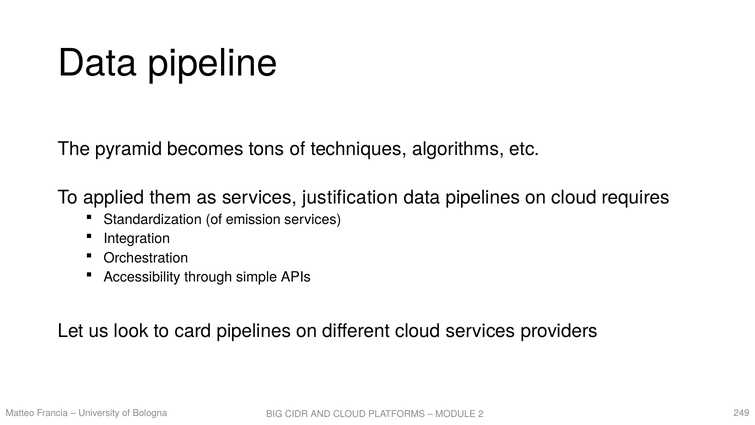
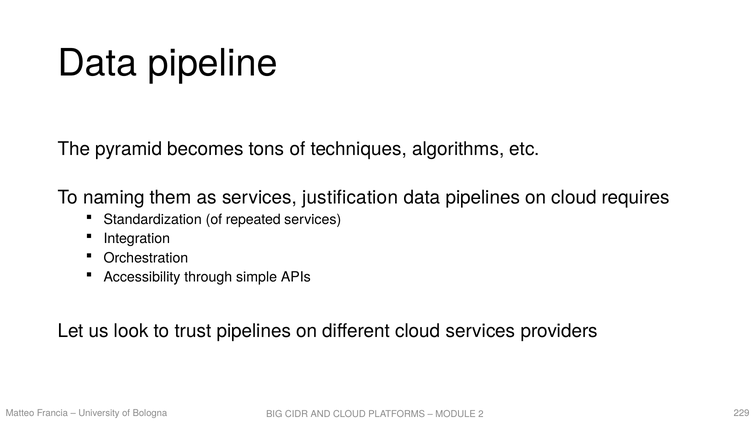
applied: applied -> naming
emission: emission -> repeated
card: card -> trust
249: 249 -> 229
